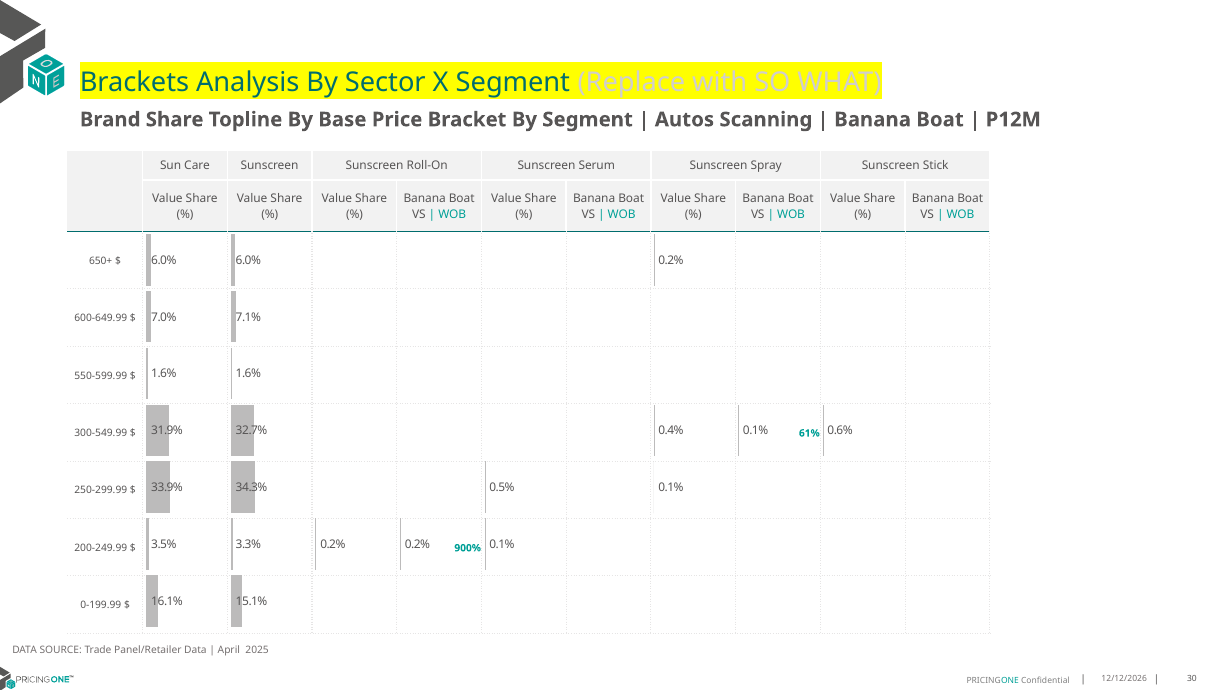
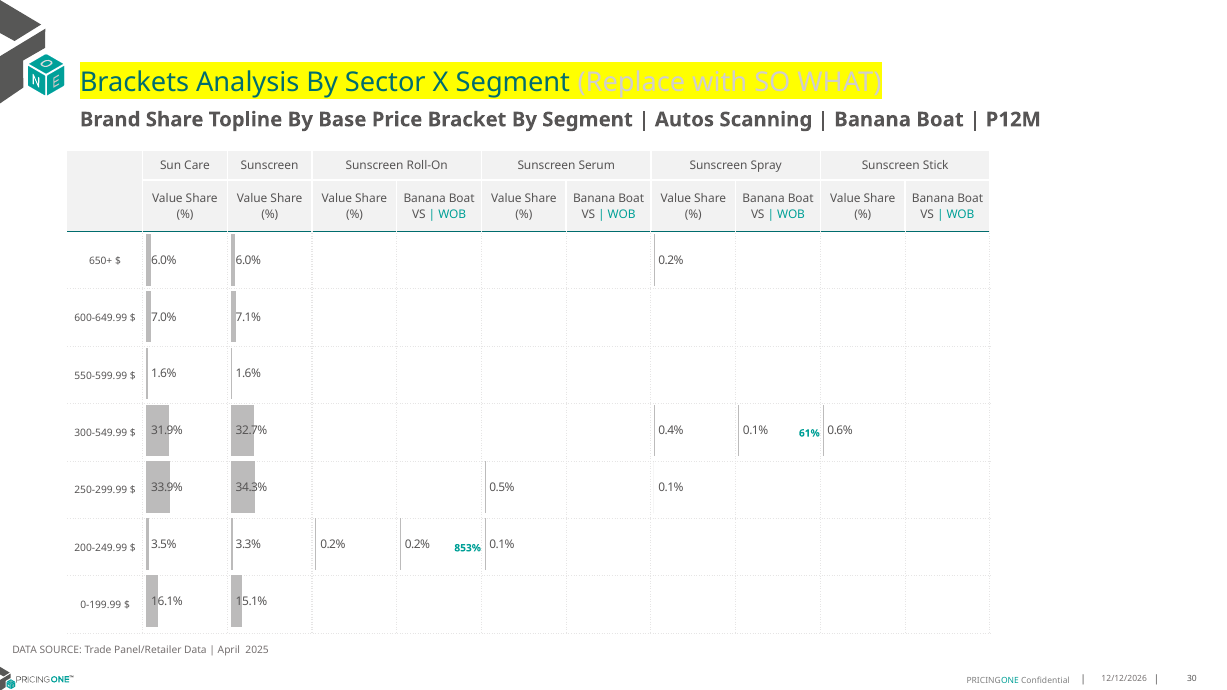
900%: 900% -> 853%
